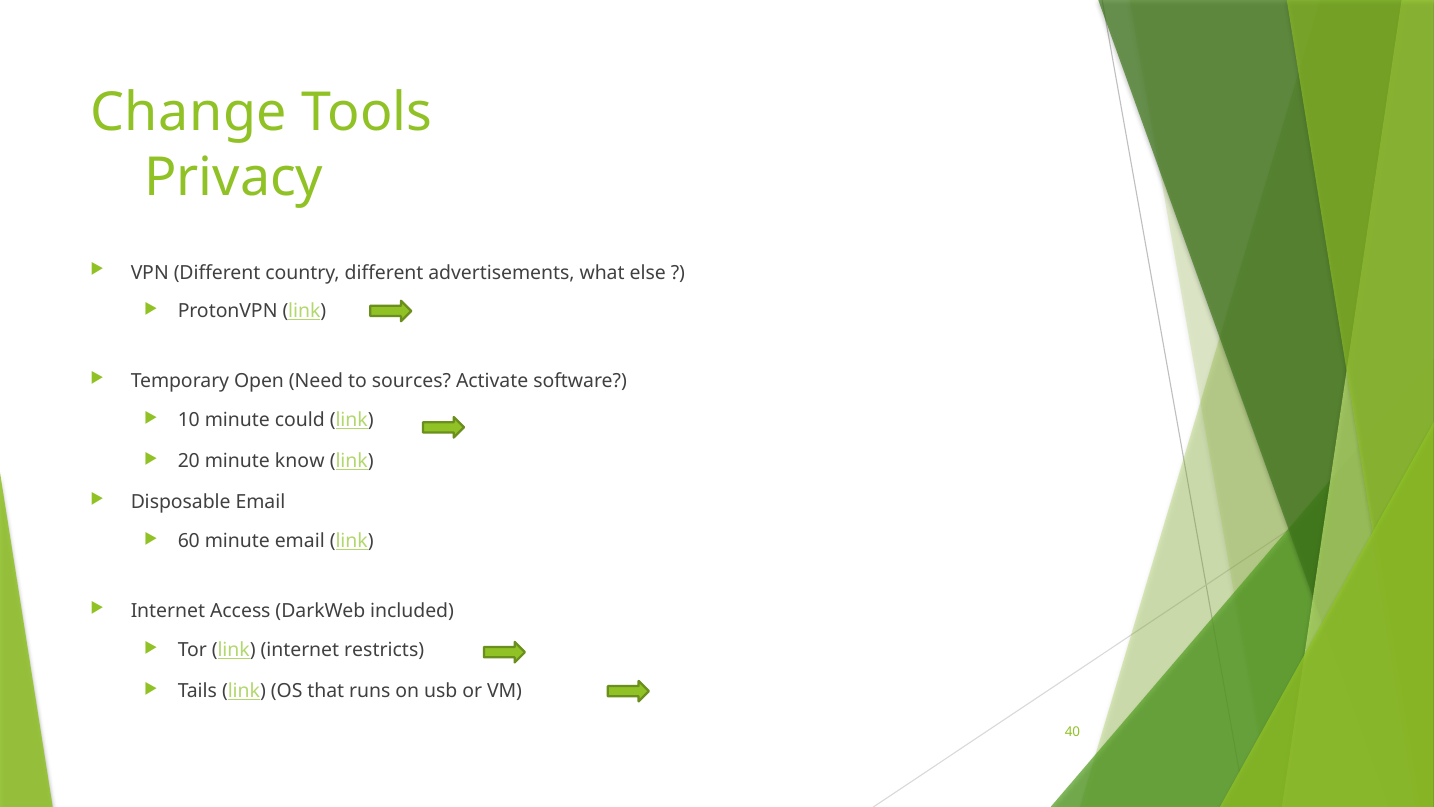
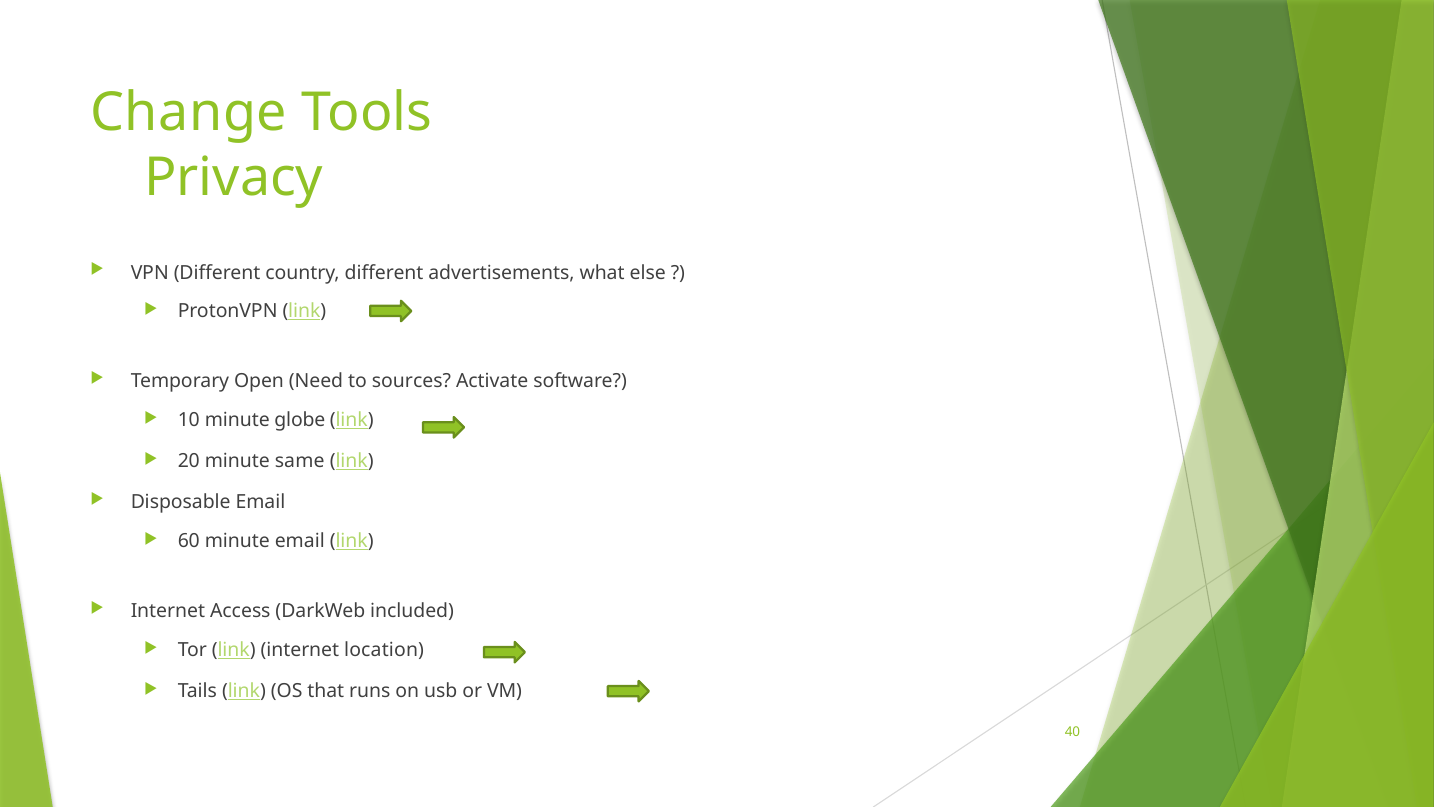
could: could -> globe
know: know -> same
restricts: restricts -> location
